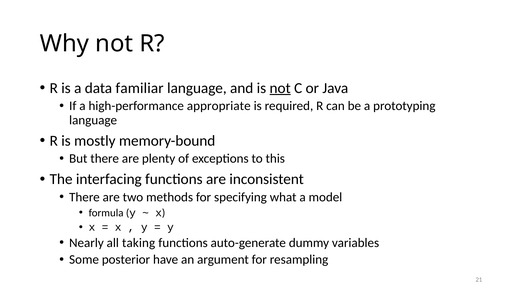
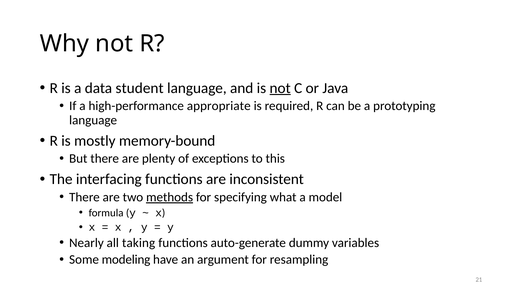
familiar: familiar -> student
methods underline: none -> present
posterior: posterior -> modeling
